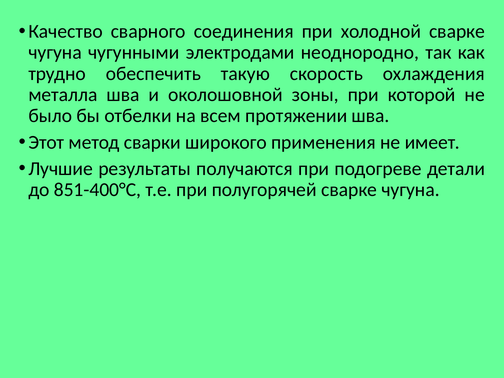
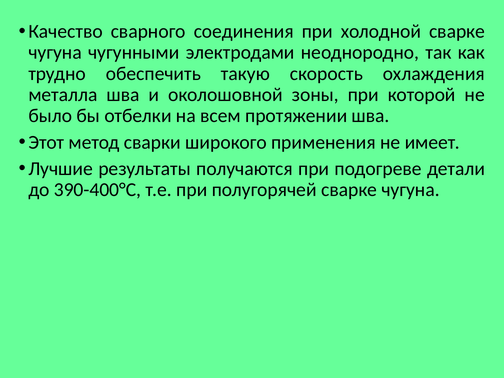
851-400°C: 851-400°C -> 390-400°C
